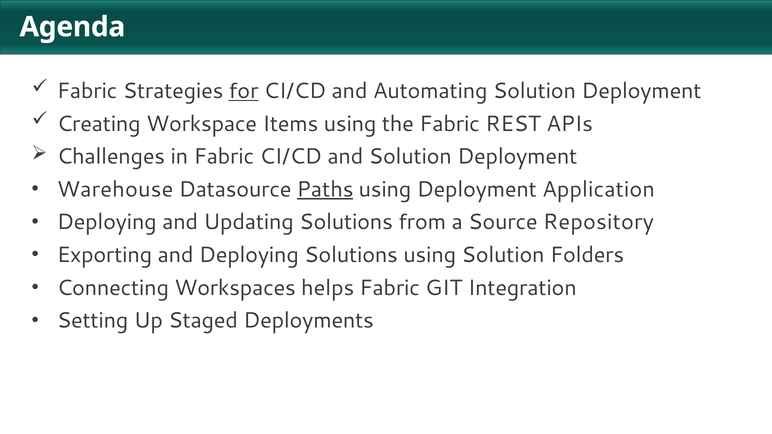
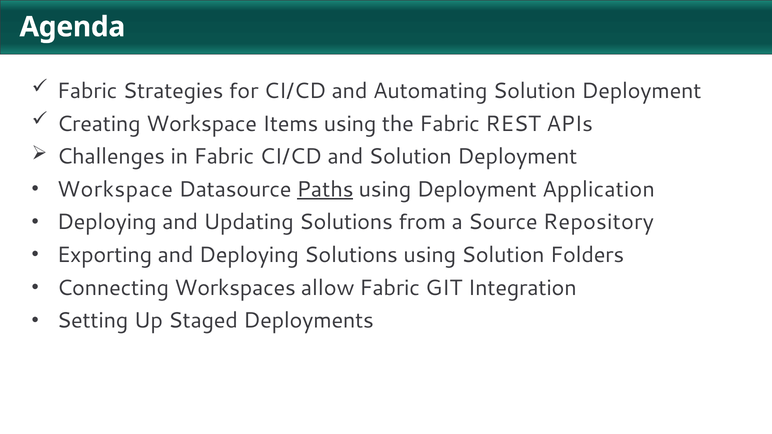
for underline: present -> none
Warehouse at (115, 189): Warehouse -> Workspace
helps: helps -> allow
